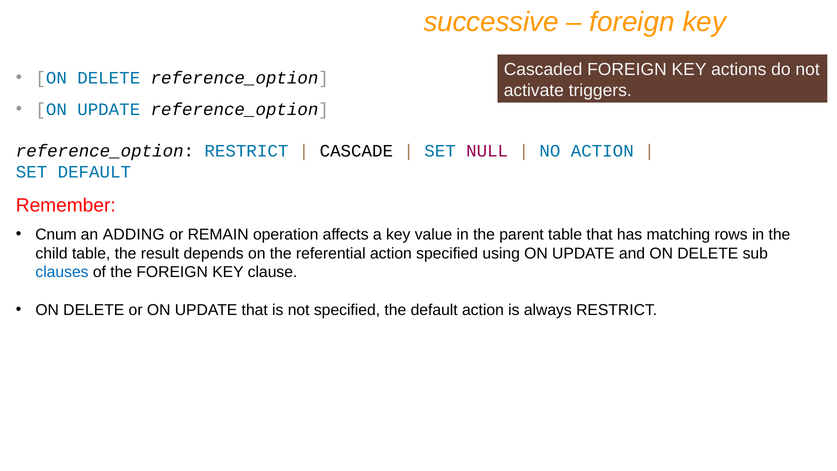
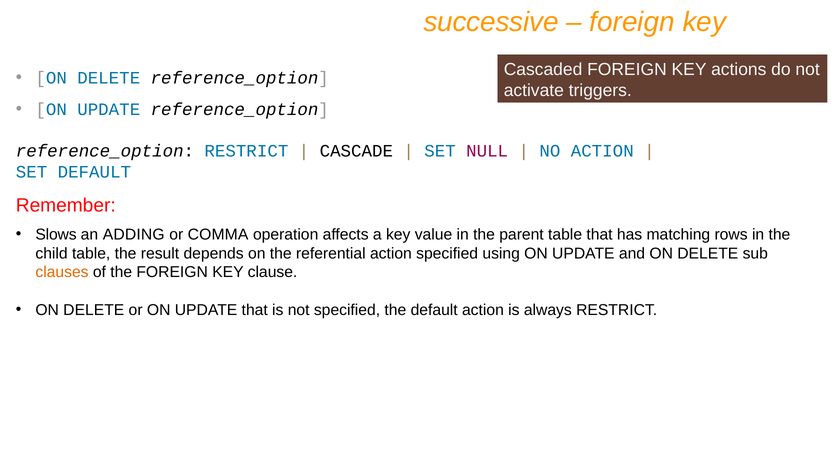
Cnum: Cnum -> Slows
REMAIN: REMAIN -> COMMA
clauses colour: blue -> orange
